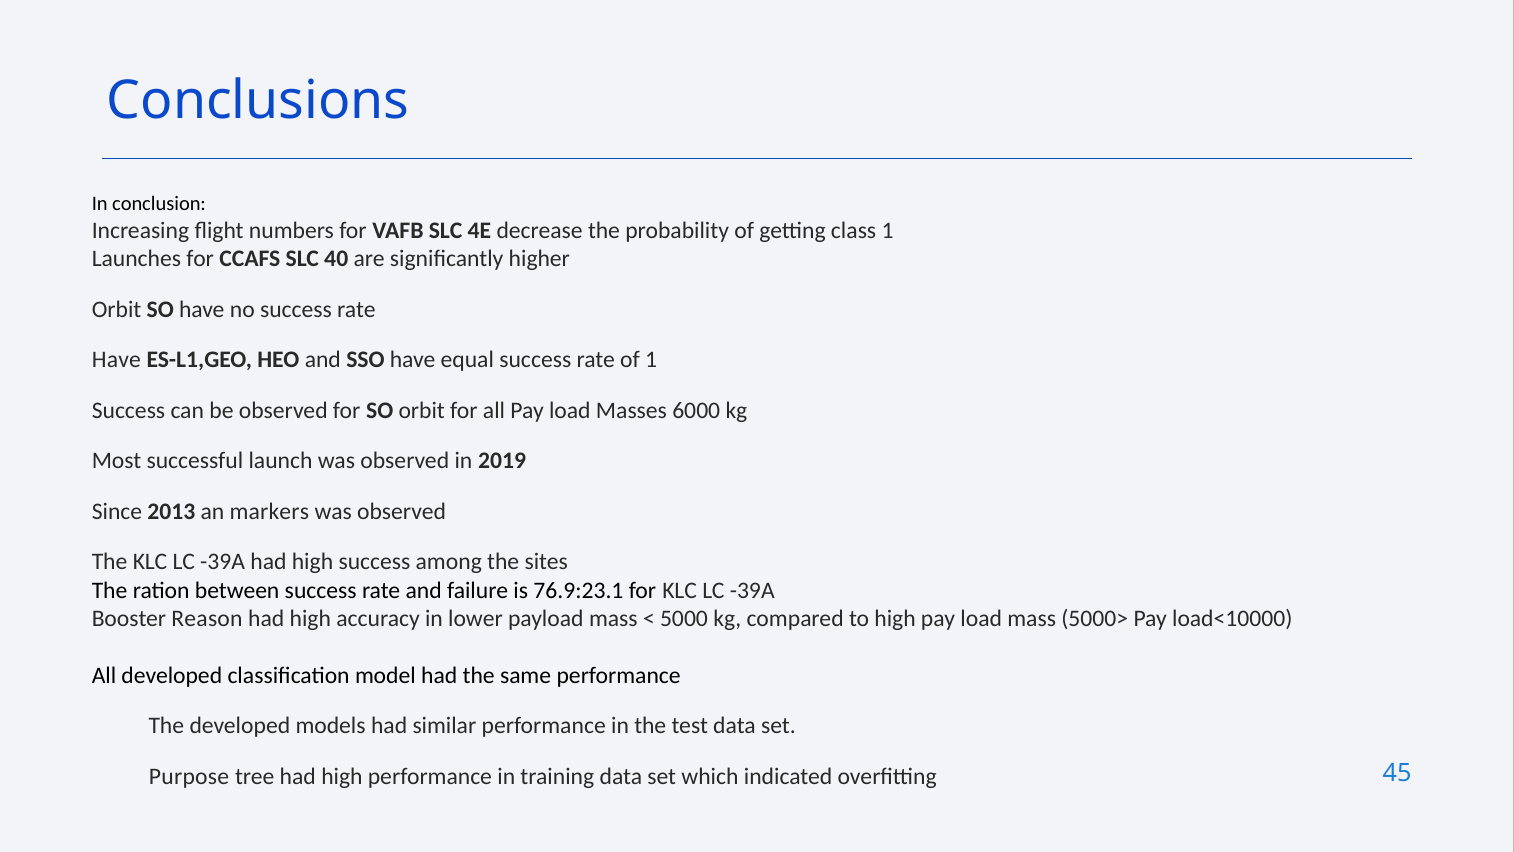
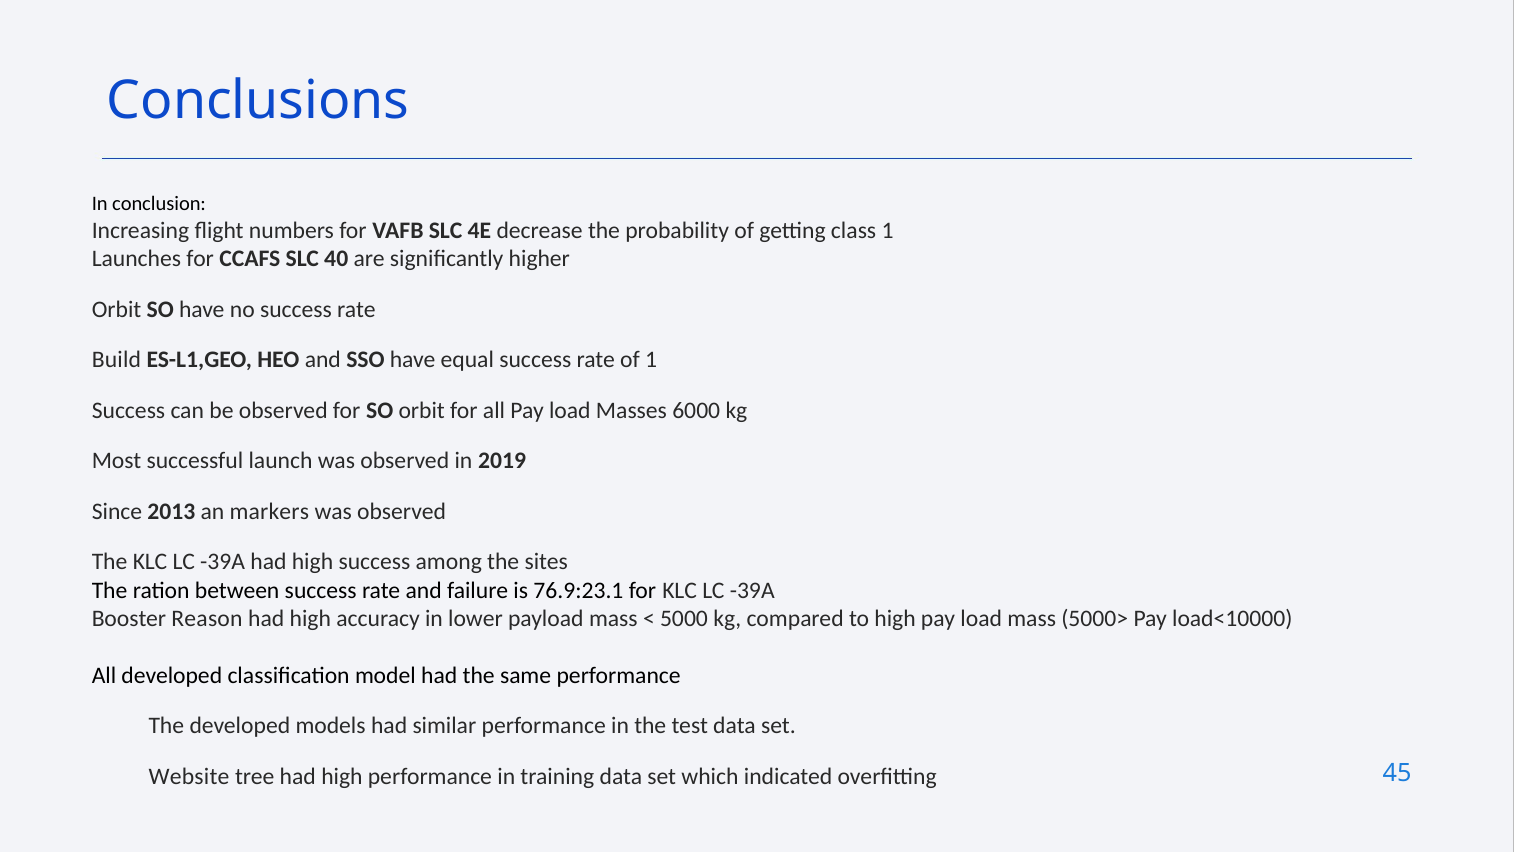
Have at (116, 360): Have -> Build
Purpose: Purpose -> Website
